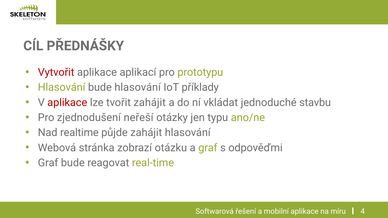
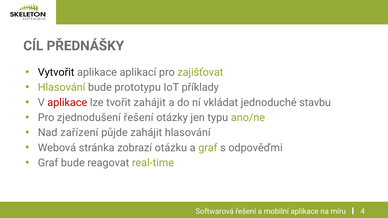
Vytvořit colour: red -> black
prototypu: prototypu -> zajišťovat
bude hlasování: hlasování -> prototypu
zjednodušení neřeší: neřeší -> řešení
realtime: realtime -> zařízení
